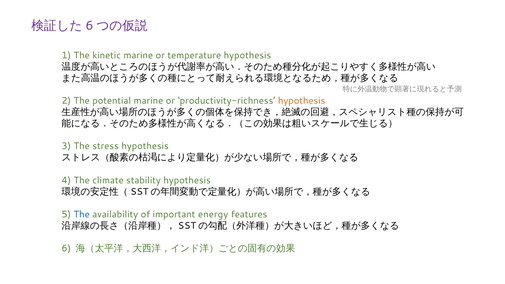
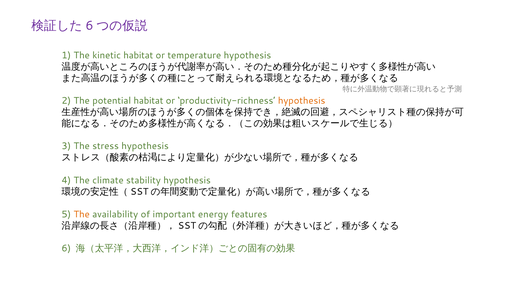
kinetic marine: marine -> habitat
potential marine: marine -> habitat
The at (82, 214) colour: blue -> orange
